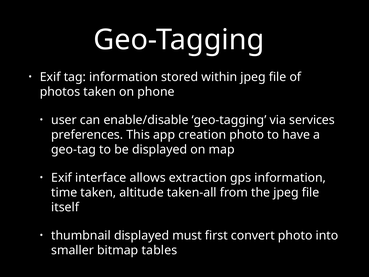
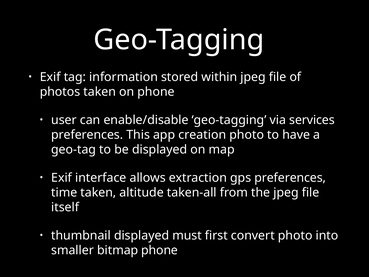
gps information: information -> preferences
bitmap tables: tables -> phone
